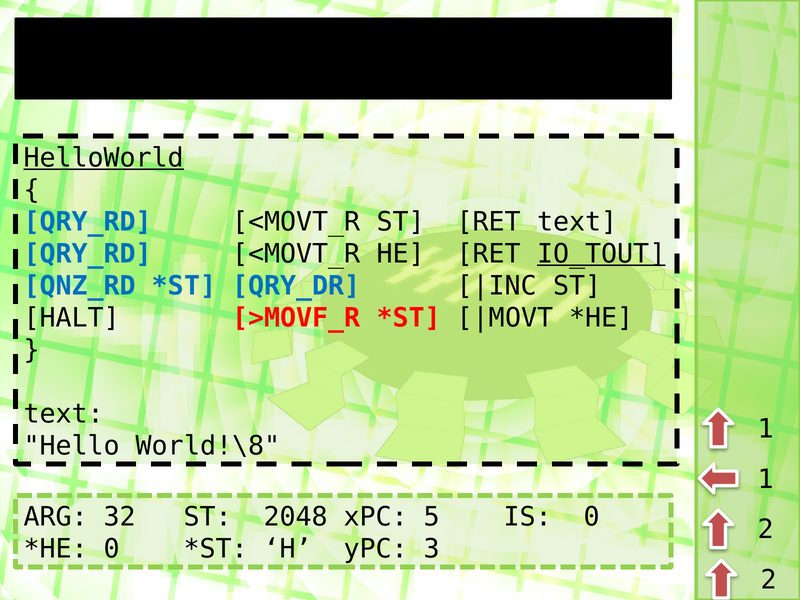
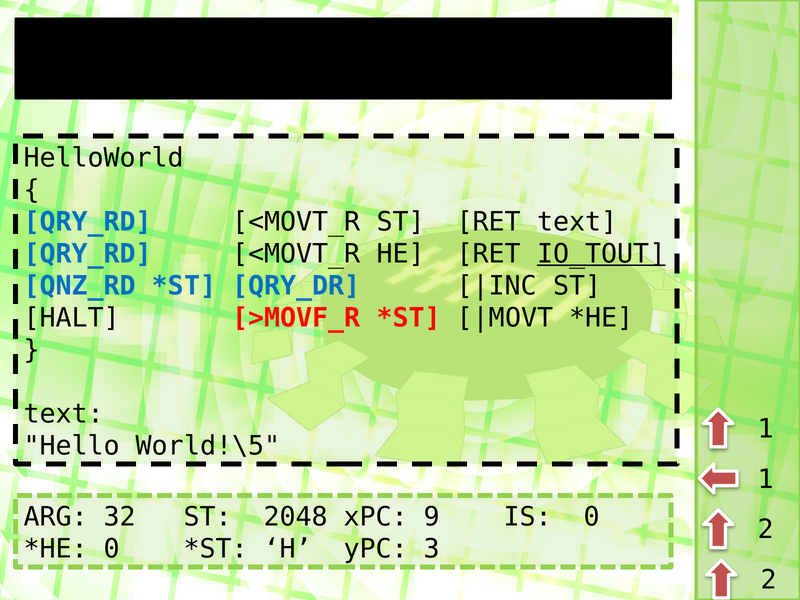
HelloWorld underline: present -> none
World!\8: World!\8 -> World!\5
5: 5 -> 9
